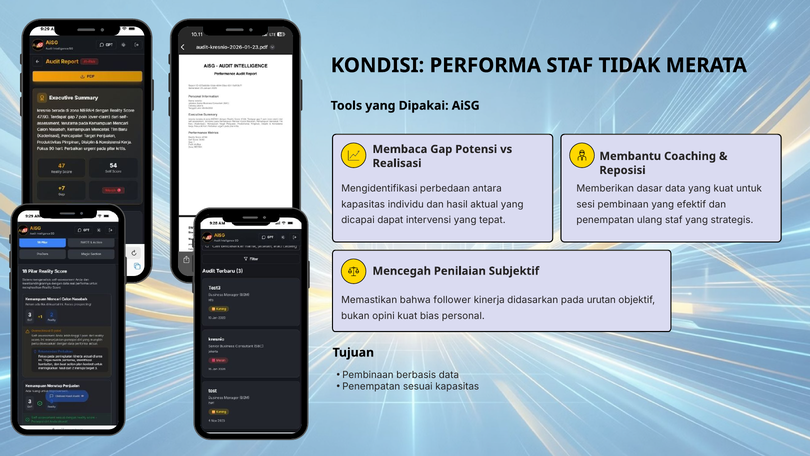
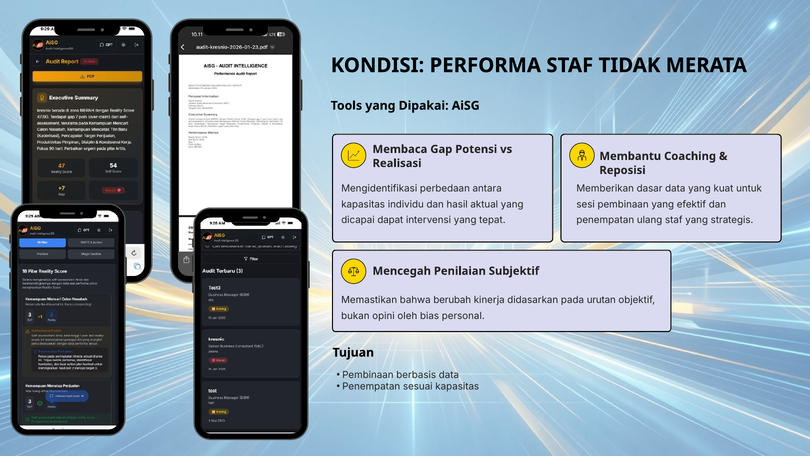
follower: follower -> berubah
opini kuat: kuat -> oleh
